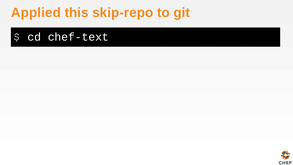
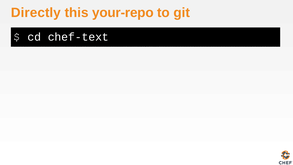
Applied: Applied -> Directly
skip-repo: skip-repo -> your-repo
